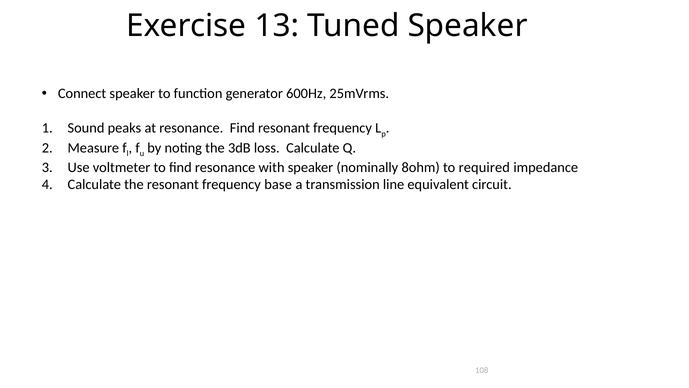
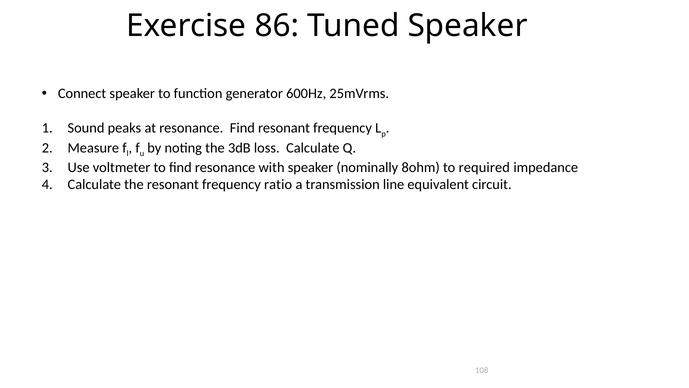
13: 13 -> 86
base: base -> ratio
